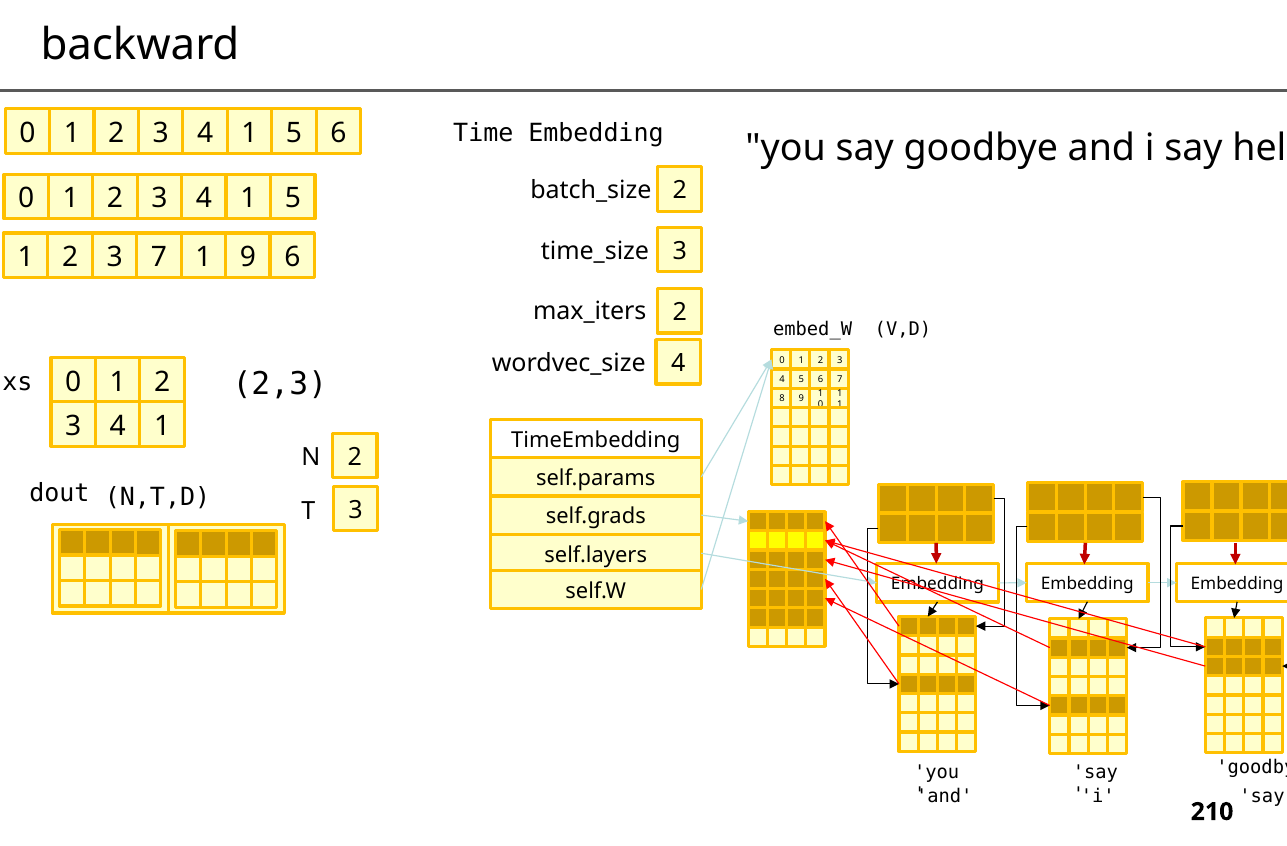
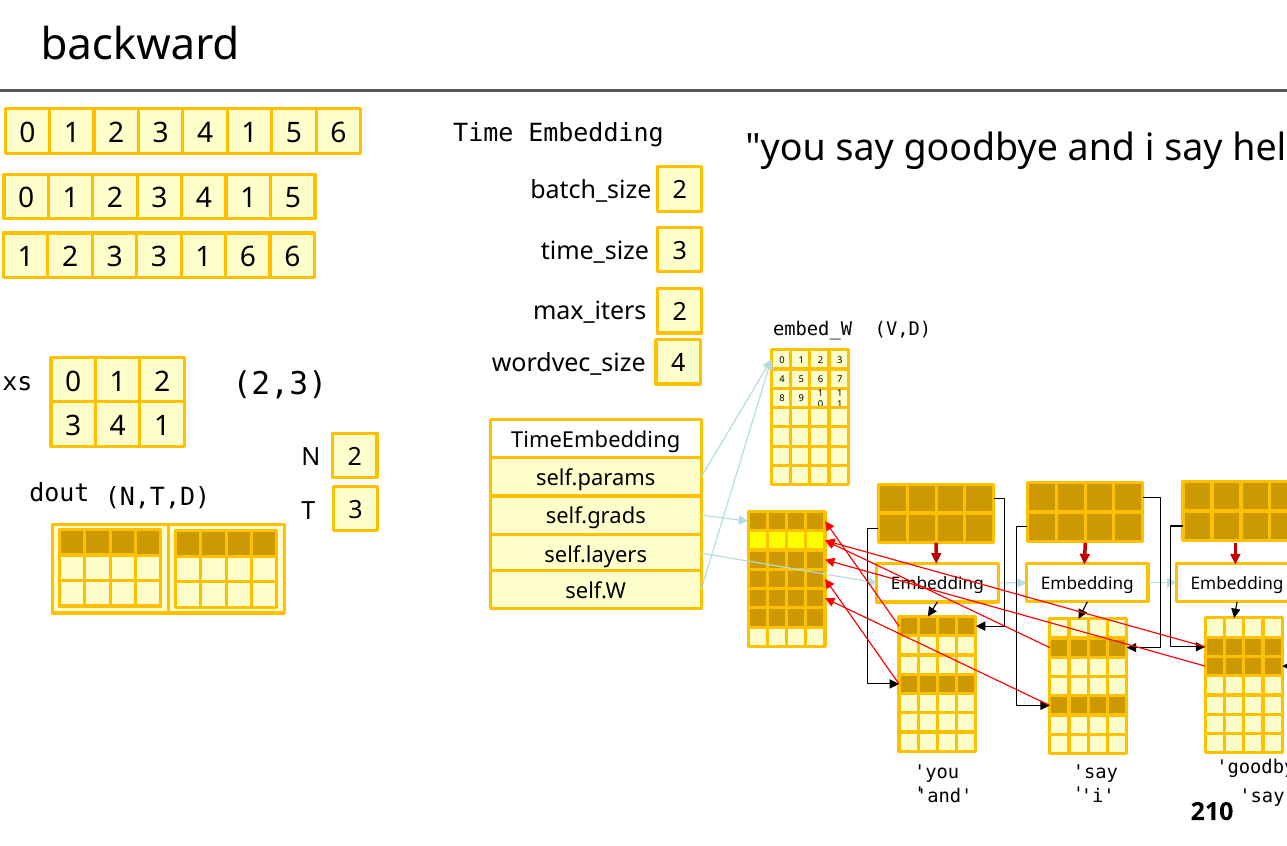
3 7: 7 -> 3
1 9: 9 -> 6
